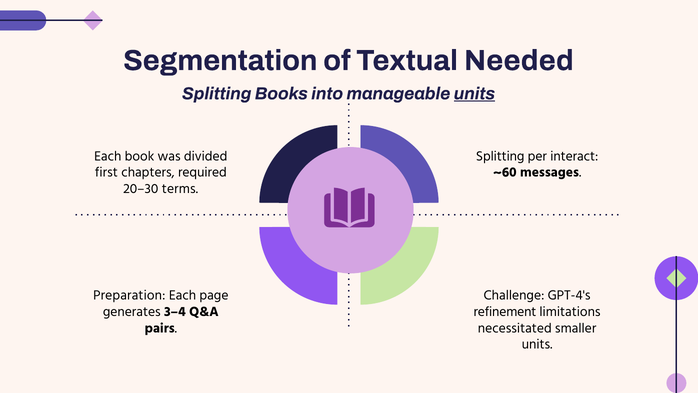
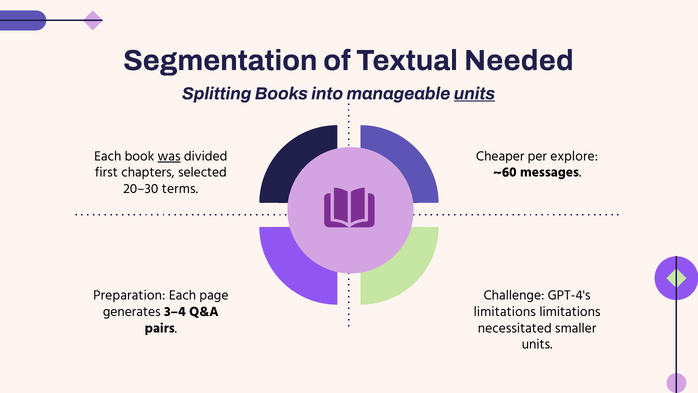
was underline: none -> present
Splitting at (500, 156): Splitting -> Cheaper
interact: interact -> explore
required: required -> selected
refinement at (505, 311): refinement -> limitations
